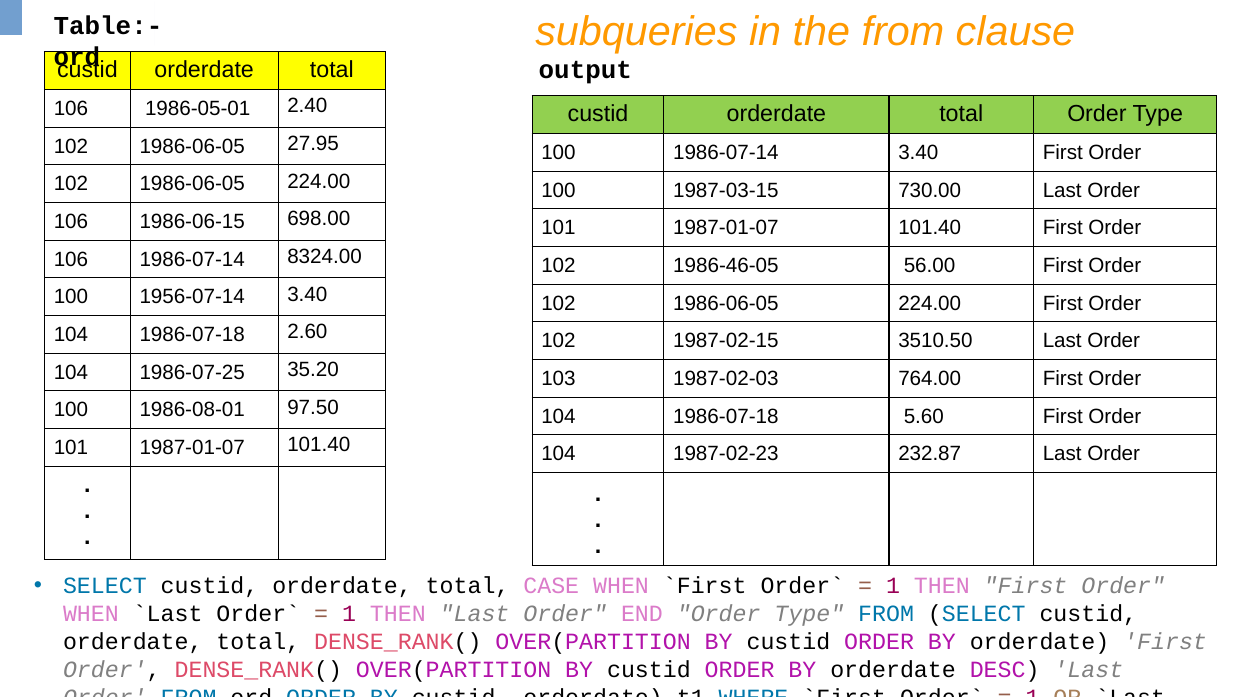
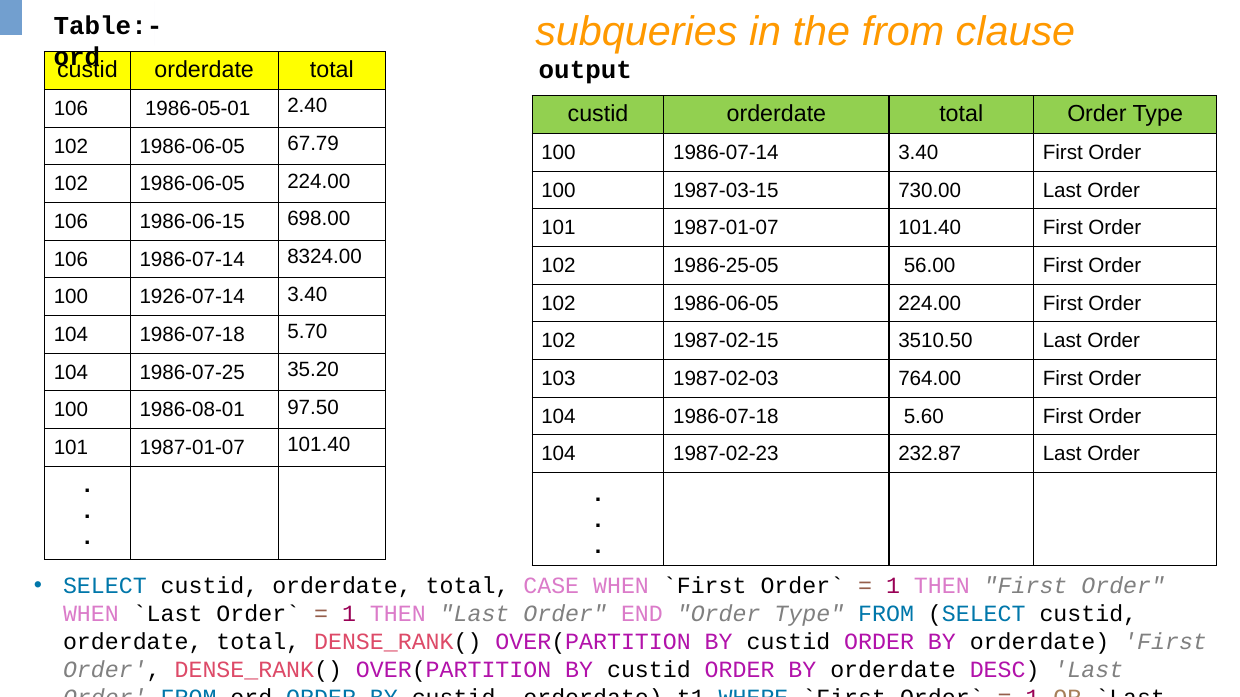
27.95: 27.95 -> 67.79
1986-46-05: 1986-46-05 -> 1986-25-05
1956-07-14: 1956-07-14 -> 1926-07-14
2.60: 2.60 -> 5.70
